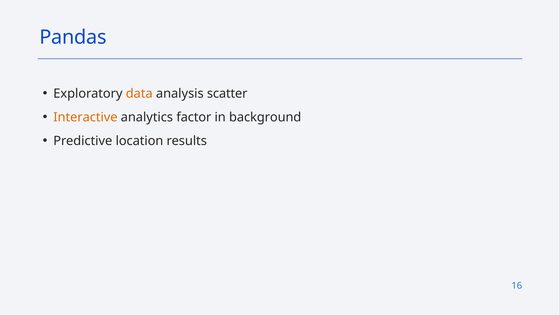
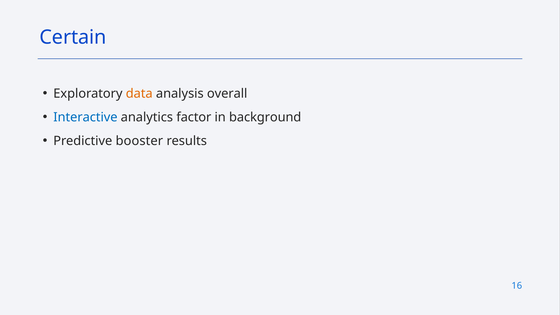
Pandas: Pandas -> Certain
scatter: scatter -> overall
Interactive colour: orange -> blue
location: location -> booster
